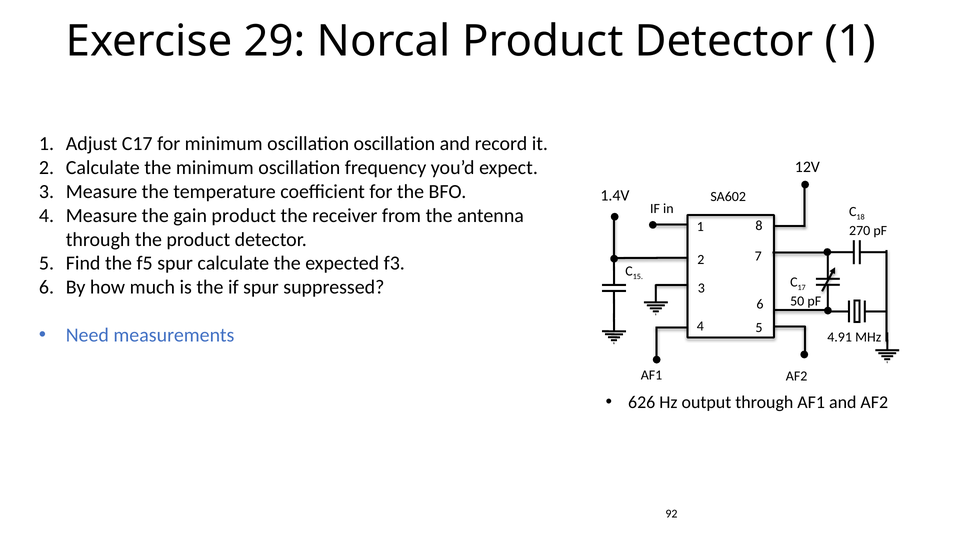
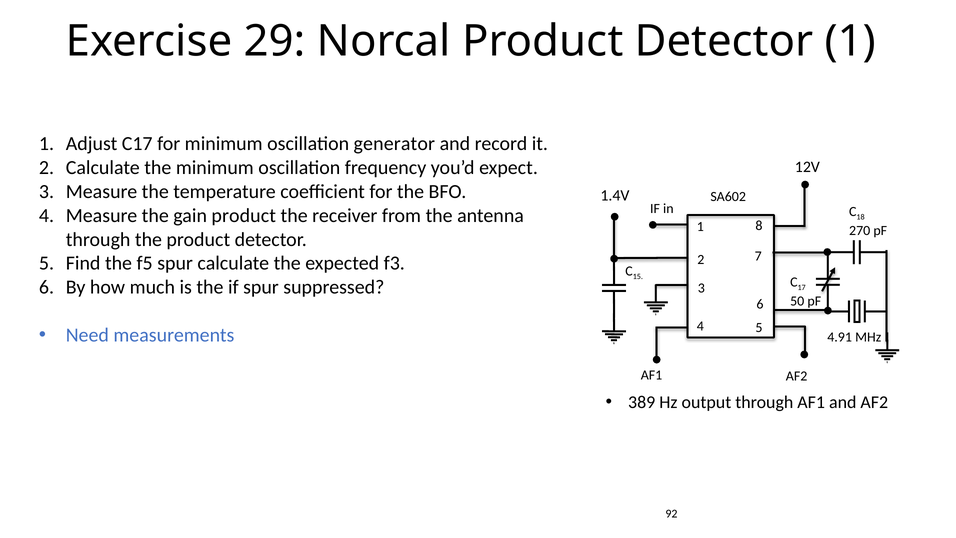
oscillation oscillation: oscillation -> generator
626: 626 -> 389
